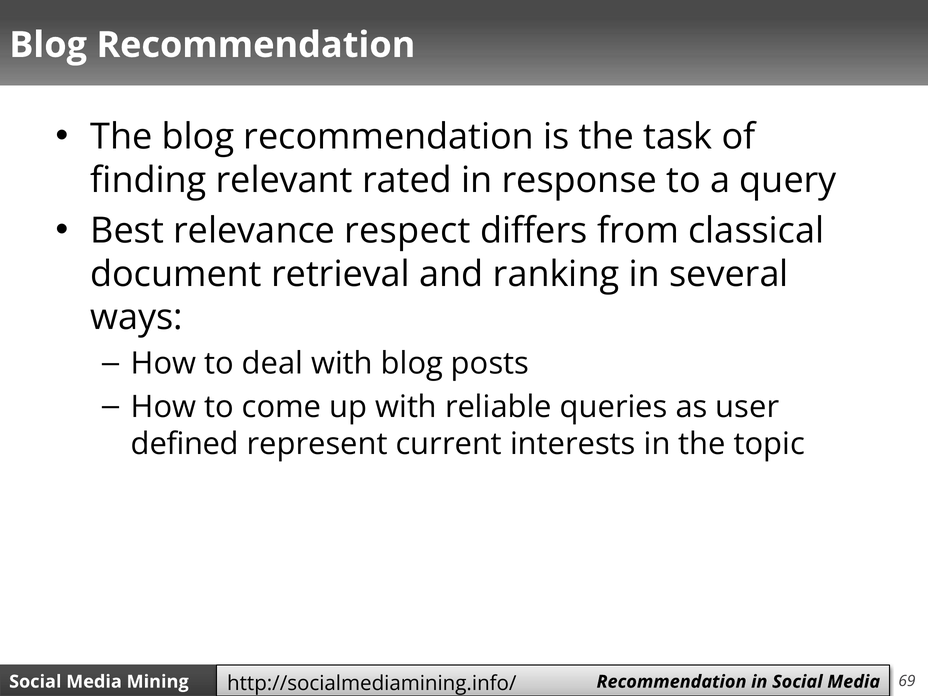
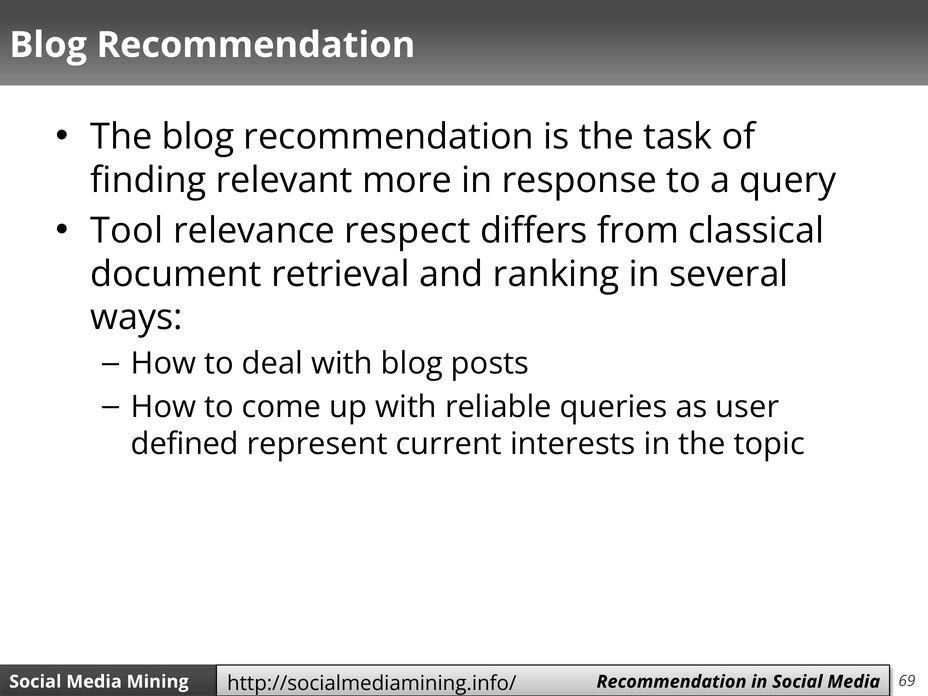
rated: rated -> more
Best: Best -> Tool
